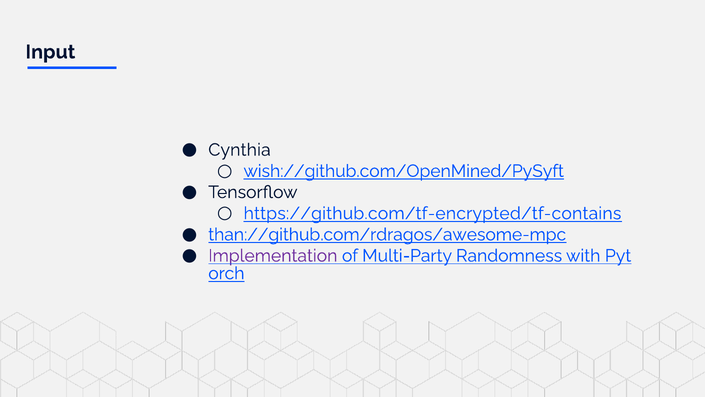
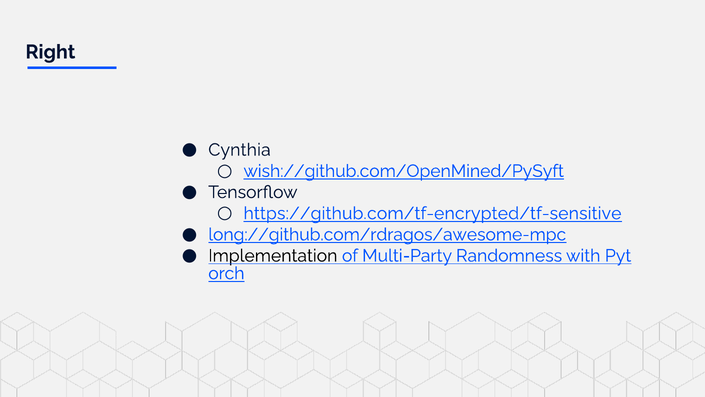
Input: Input -> Right
https://github.com/tf-encrypted/tf-contains: https://github.com/tf-encrypted/tf-contains -> https://github.com/tf-encrypted/tf-sensitive
than://github.com/rdragos/awesome-mpc: than://github.com/rdragos/awesome-mpc -> long://github.com/rdragos/awesome-mpc
Implementation colour: purple -> black
